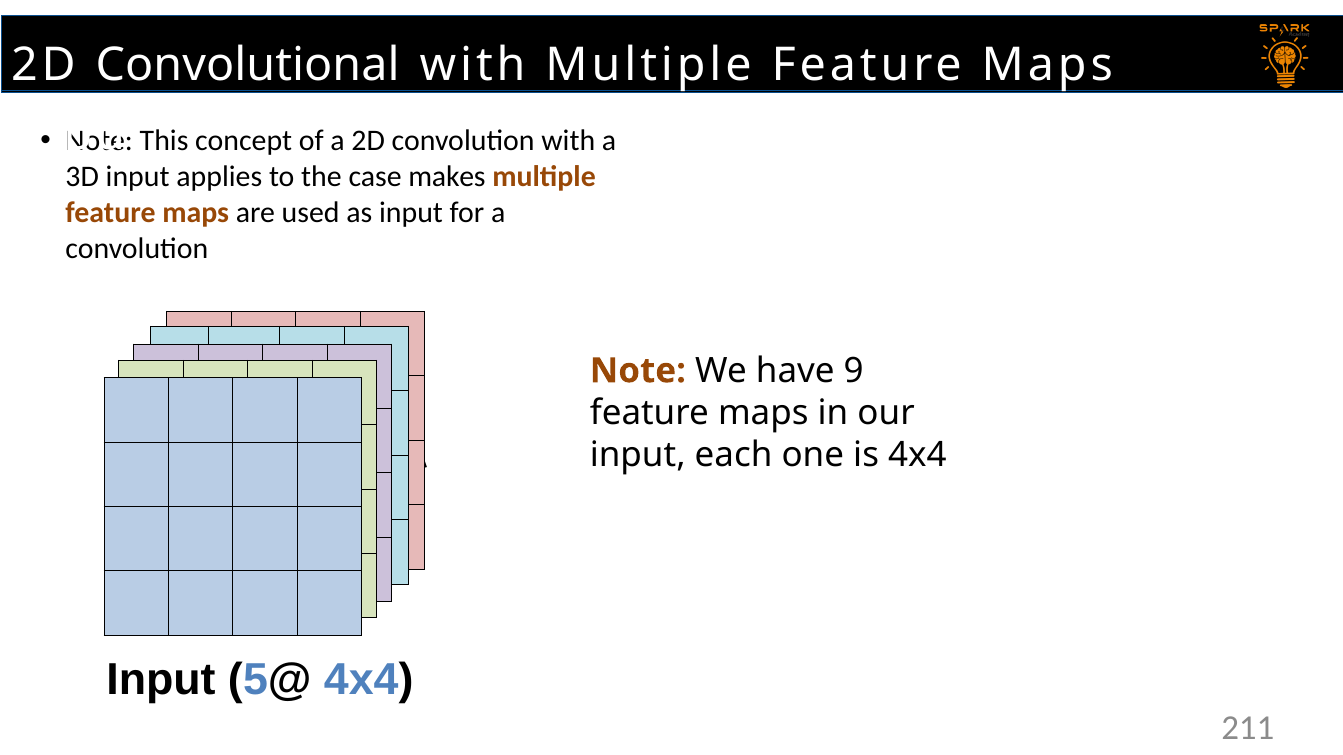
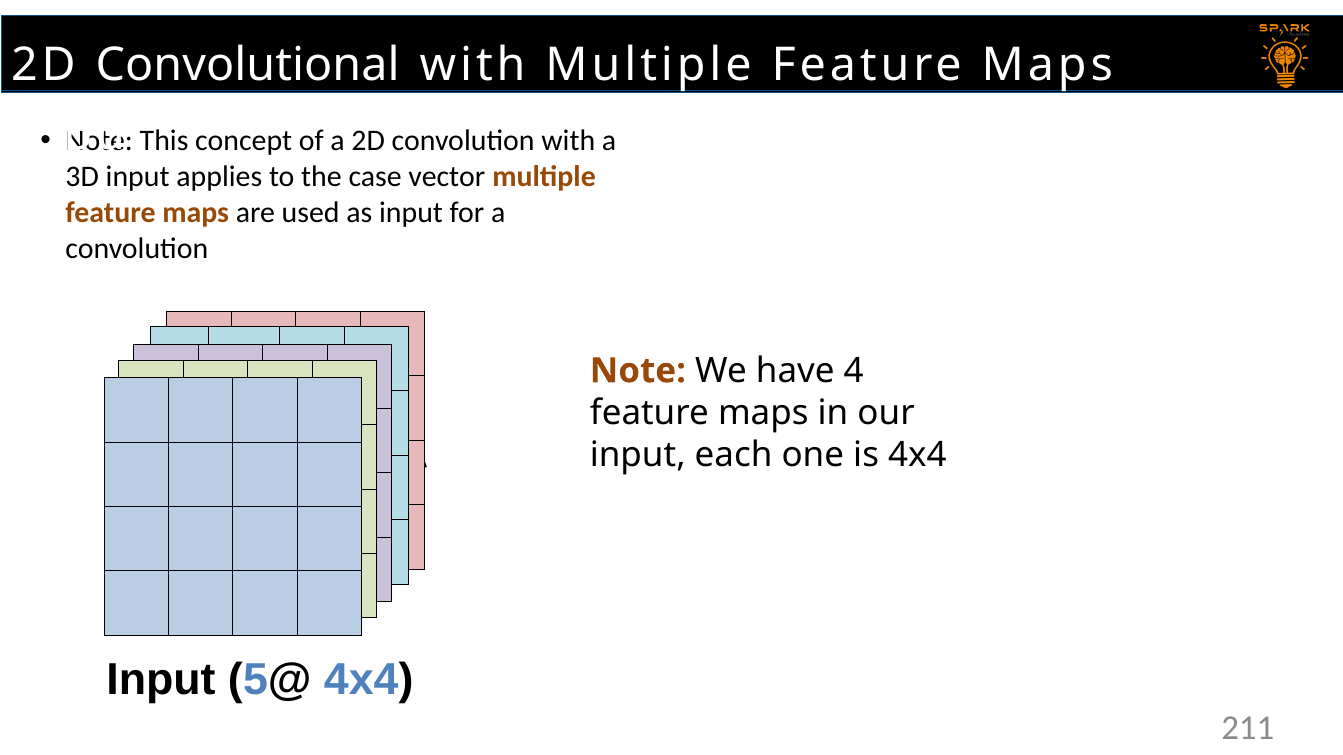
makes: makes -> vector
9: 9 -> 4
